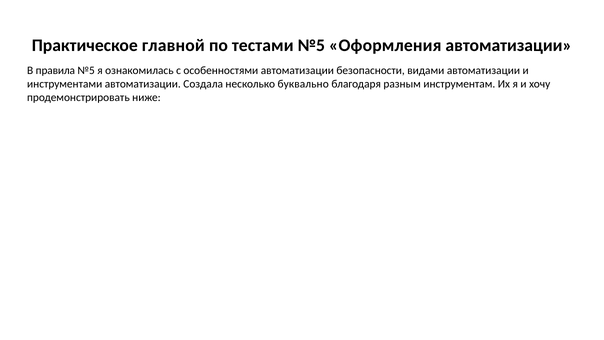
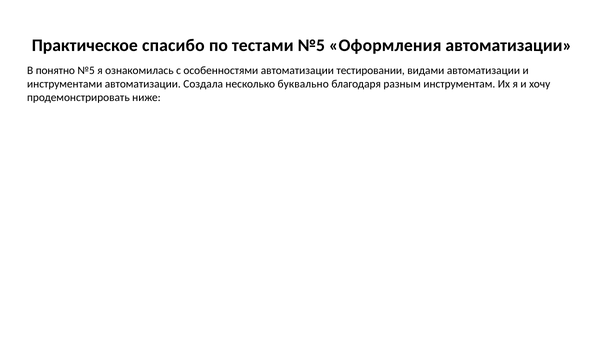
главной: главной -> спасибо
правила: правила -> понятно
безопасности: безопасности -> тестировании
